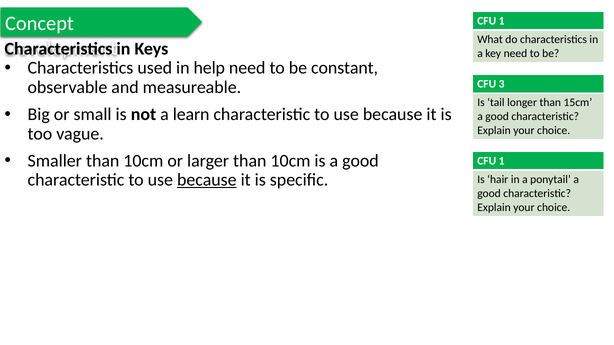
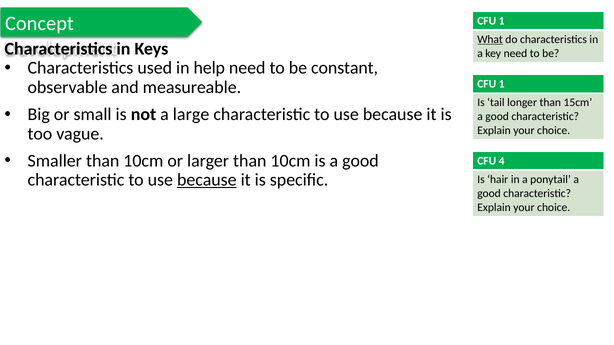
What underline: none -> present
3 at (502, 84): 3 -> 1
learn: learn -> large
1 at (502, 161): 1 -> 4
